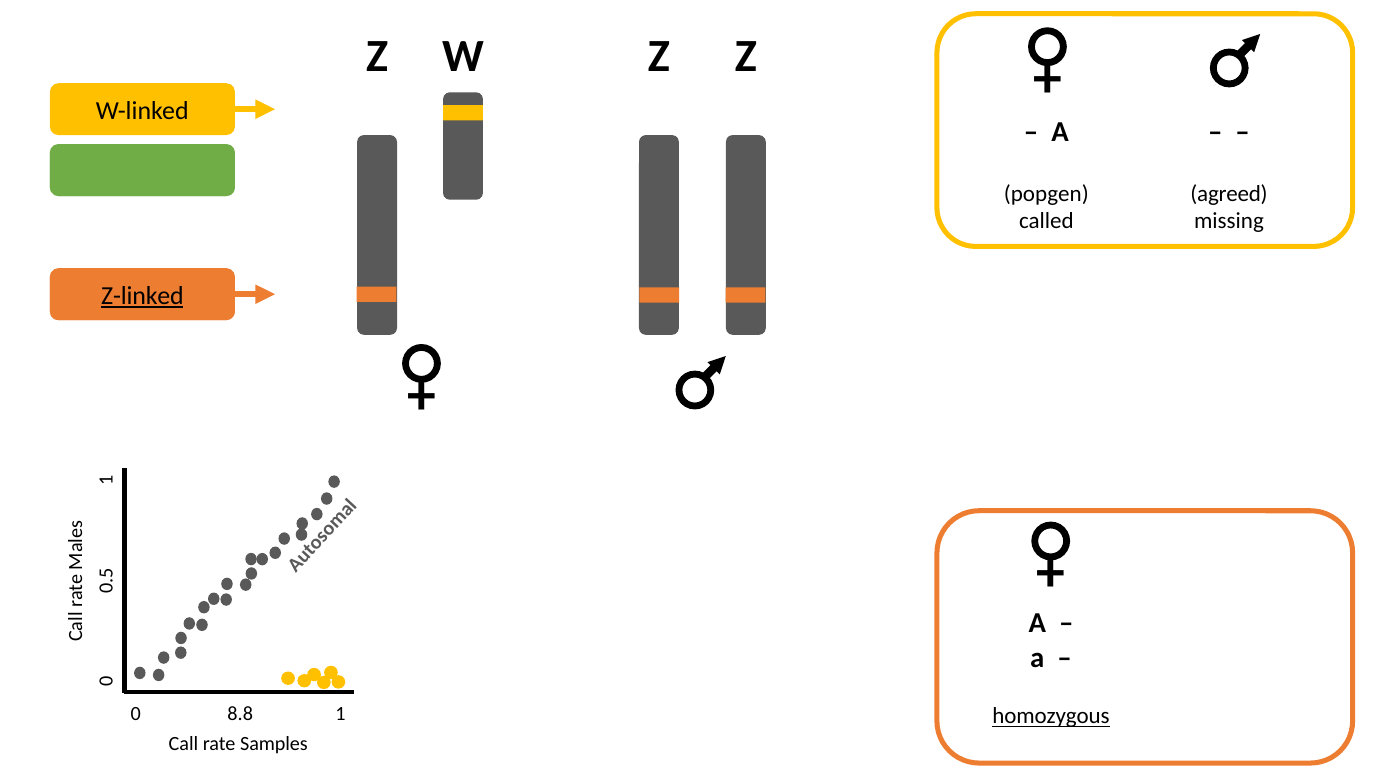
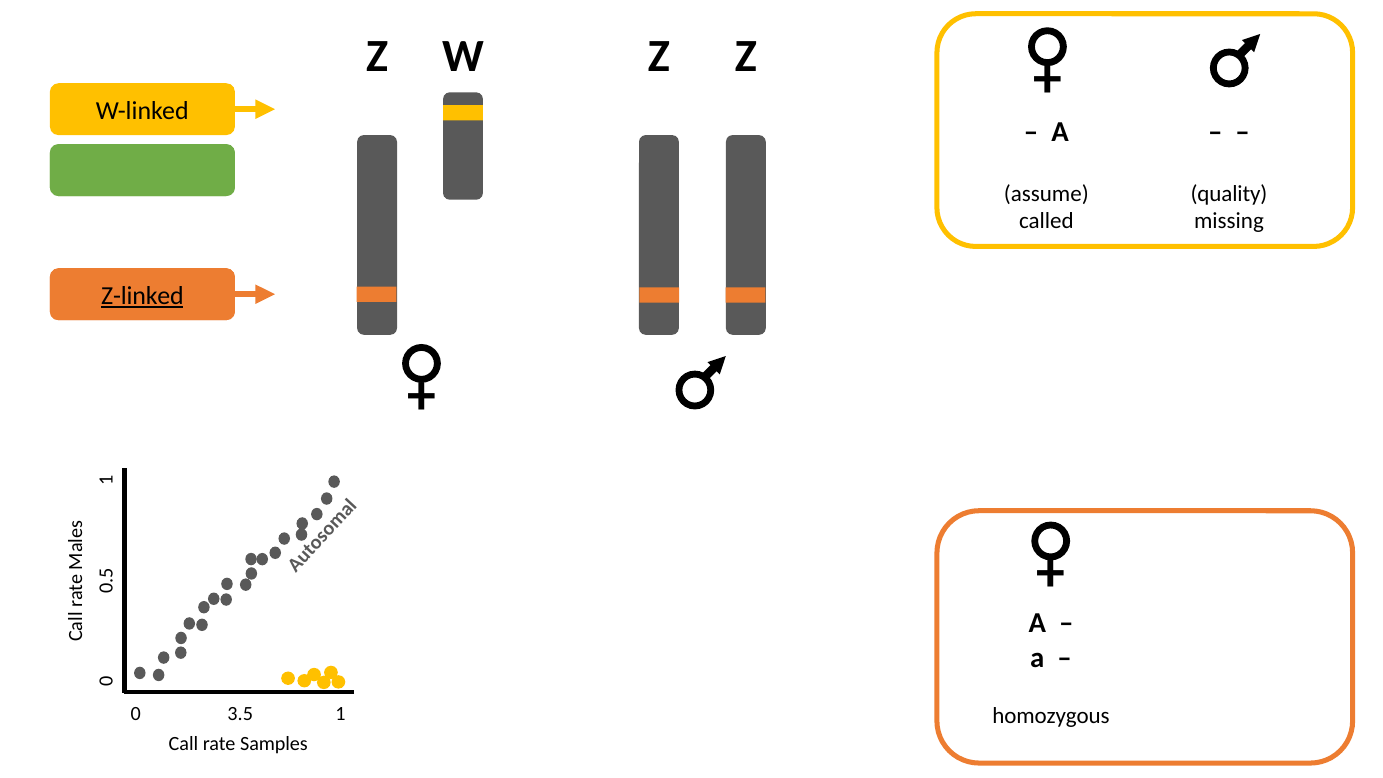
popgen: popgen -> assume
agreed: agreed -> quality
8.8: 8.8 -> 3.5
homozygous underline: present -> none
